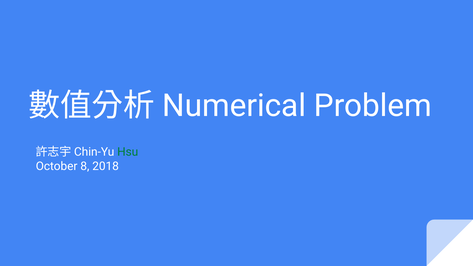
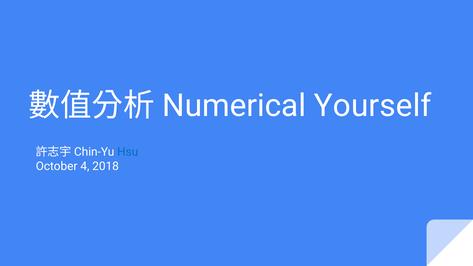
Problem: Problem -> Yourself
Hsu colour: green -> blue
8: 8 -> 4
